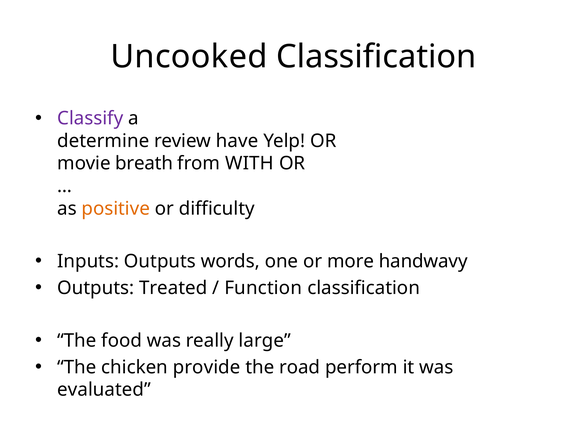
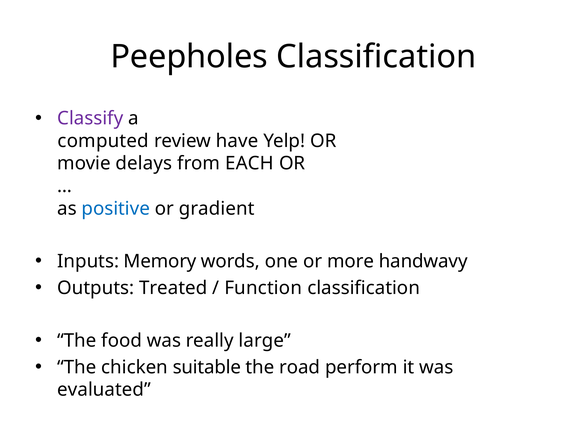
Uncooked: Uncooked -> Peepholes
determine: determine -> computed
breath: breath -> delays
WITH: WITH -> EACH
positive colour: orange -> blue
difficulty: difficulty -> gradient
Inputs Outputs: Outputs -> Memory
provide: provide -> suitable
